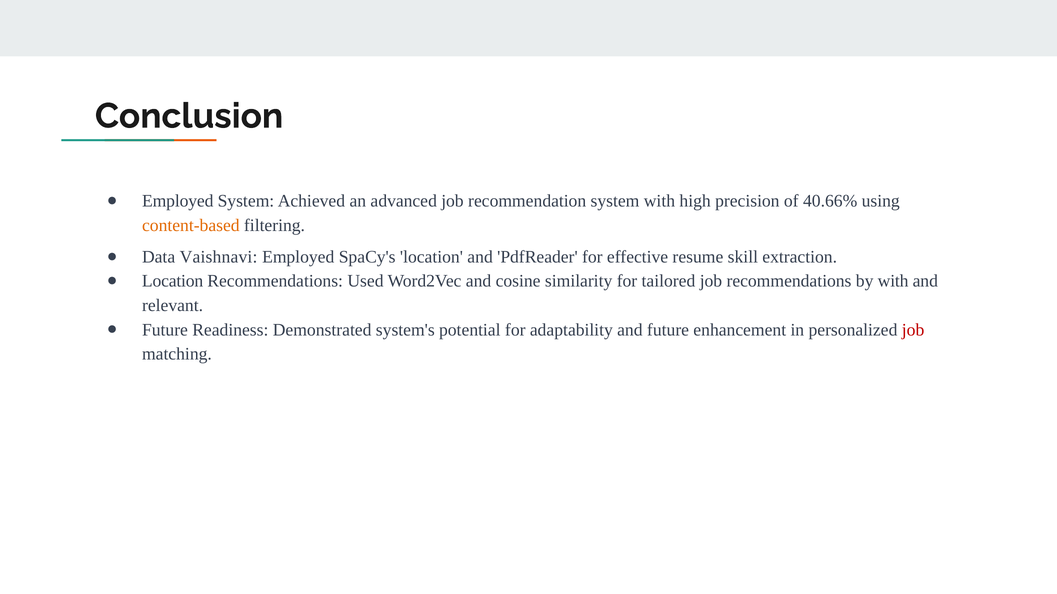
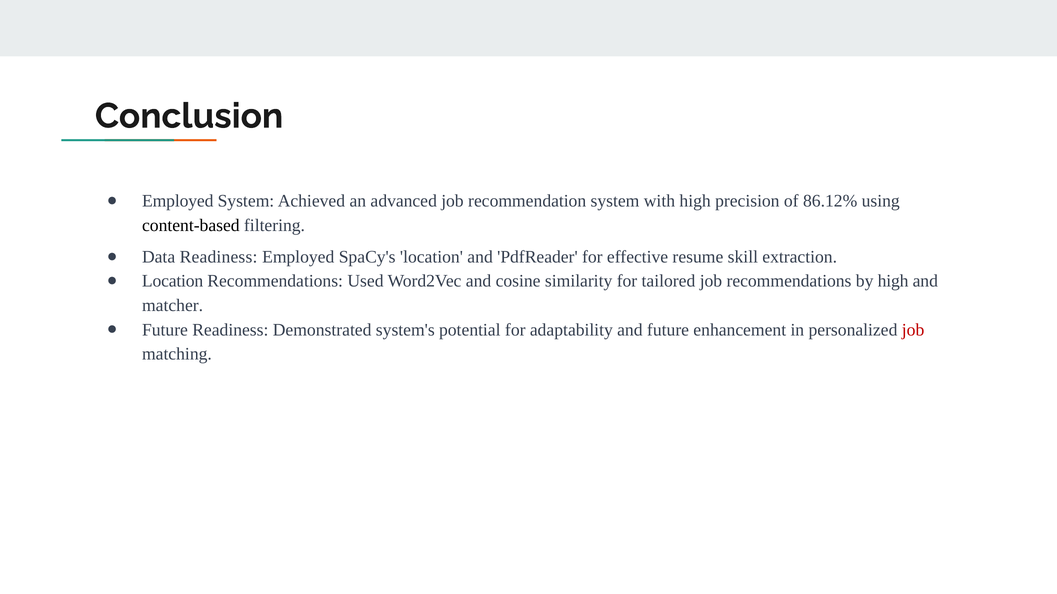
40.66%: 40.66% -> 86.12%
content-based colour: orange -> black
Data Vaishnavi: Vaishnavi -> Readiness
by with: with -> high
relevant: relevant -> matcher
